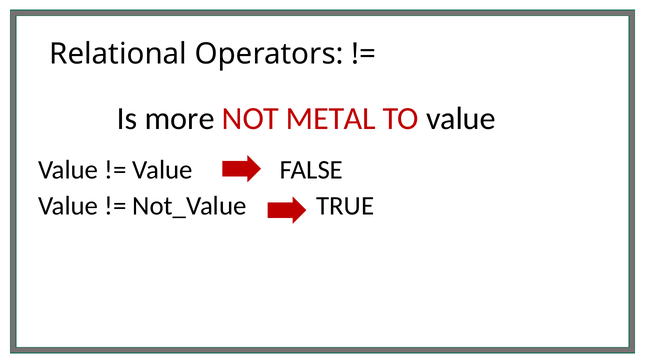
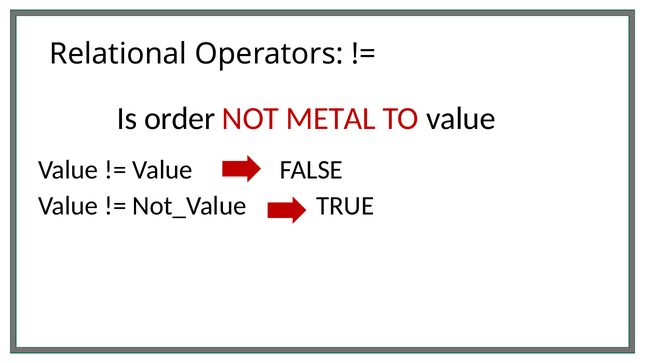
more: more -> order
